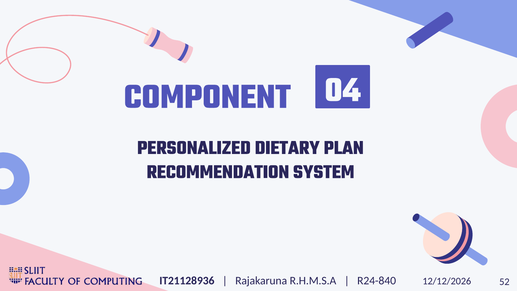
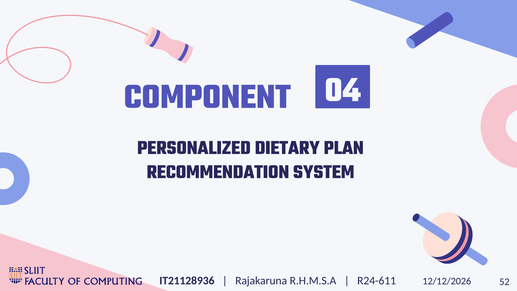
R24-840: R24-840 -> R24-611
